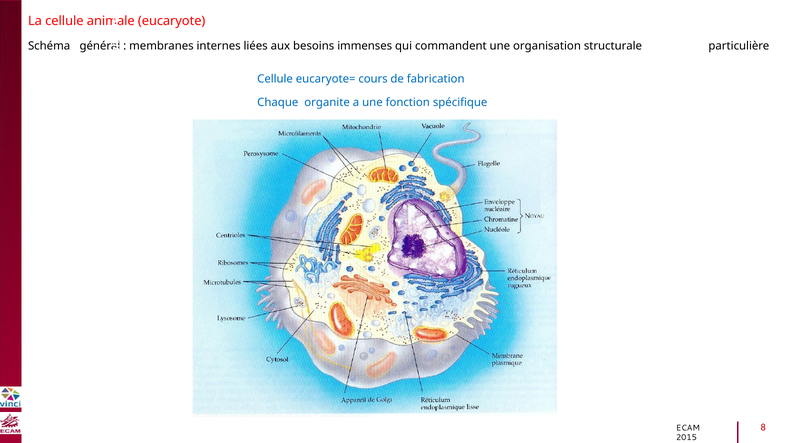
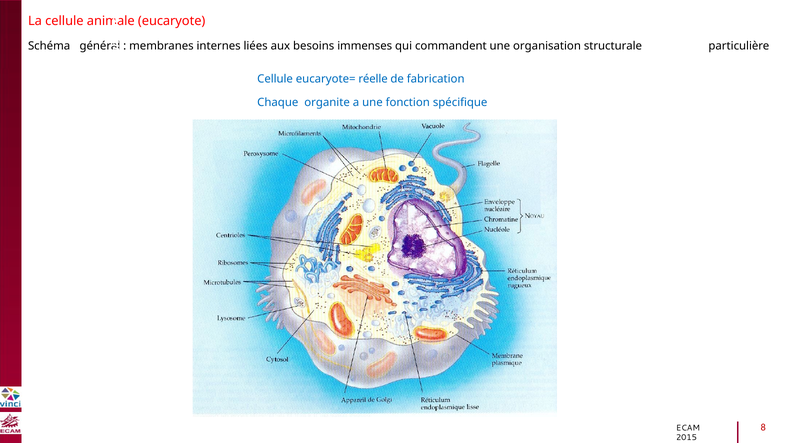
cours: cours -> réelle
